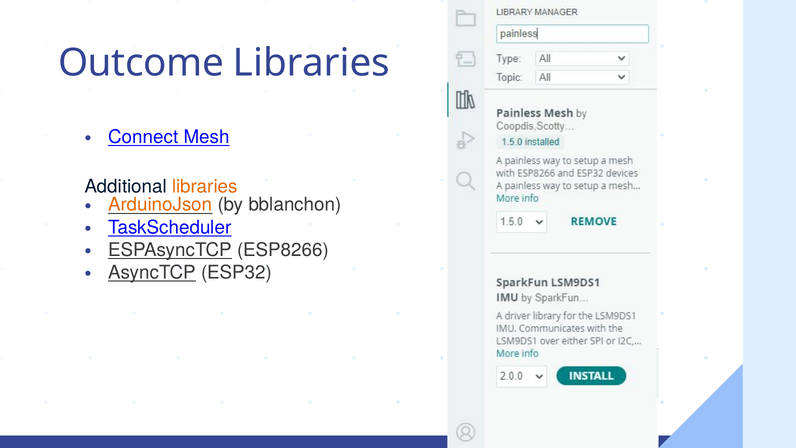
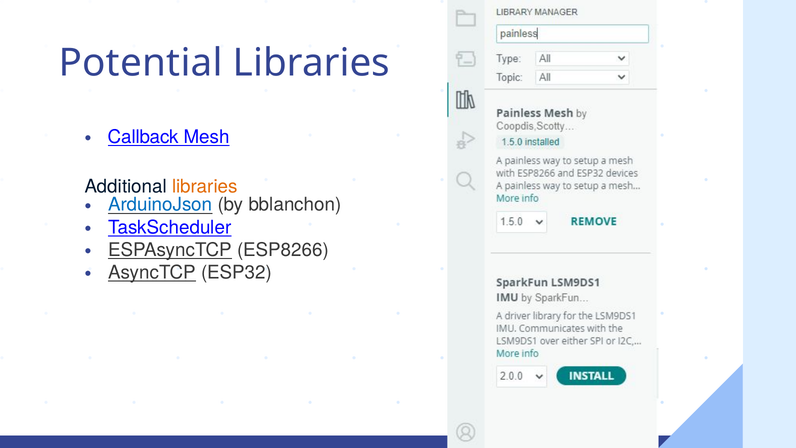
Outcome: Outcome -> Potential
Connect: Connect -> Callback
ArduinoJson colour: orange -> blue
